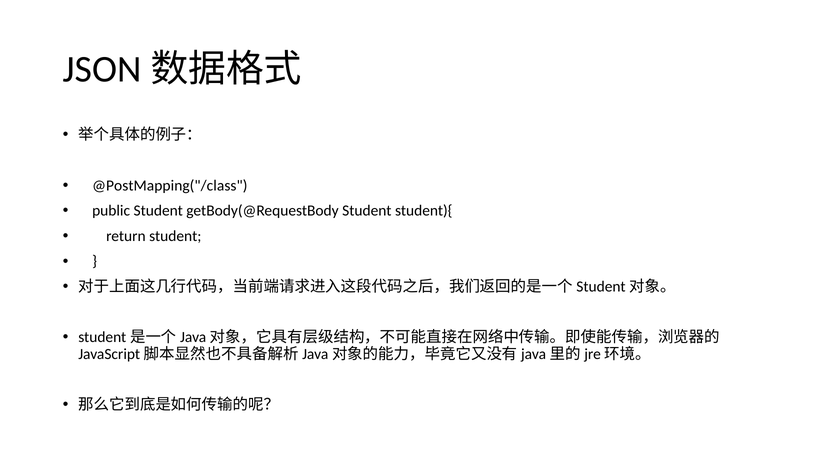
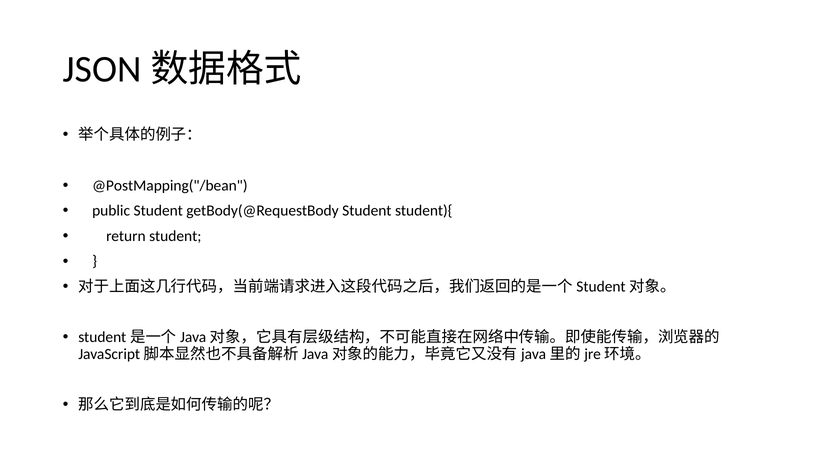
@PostMapping("/class: @PostMapping("/class -> @PostMapping("/bean
